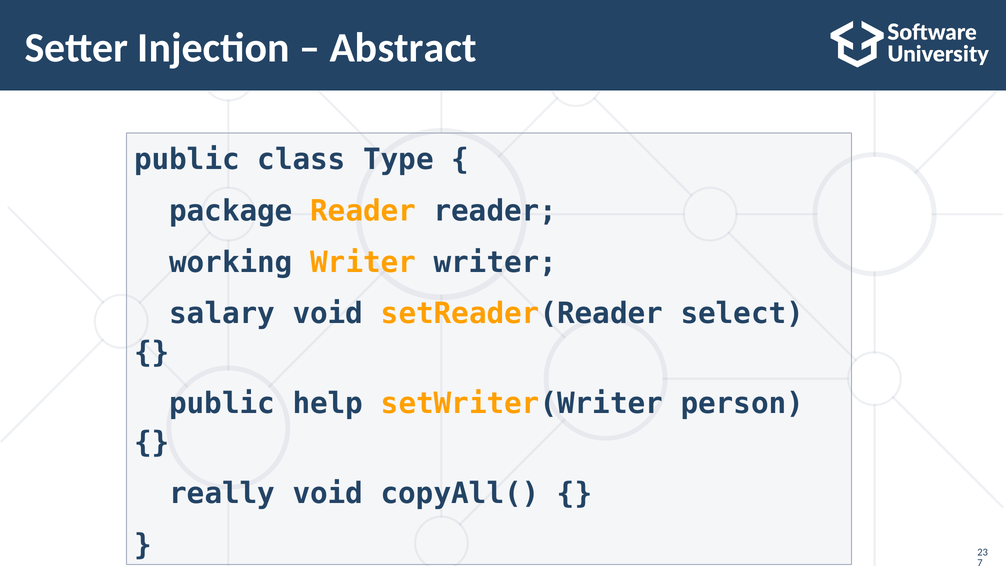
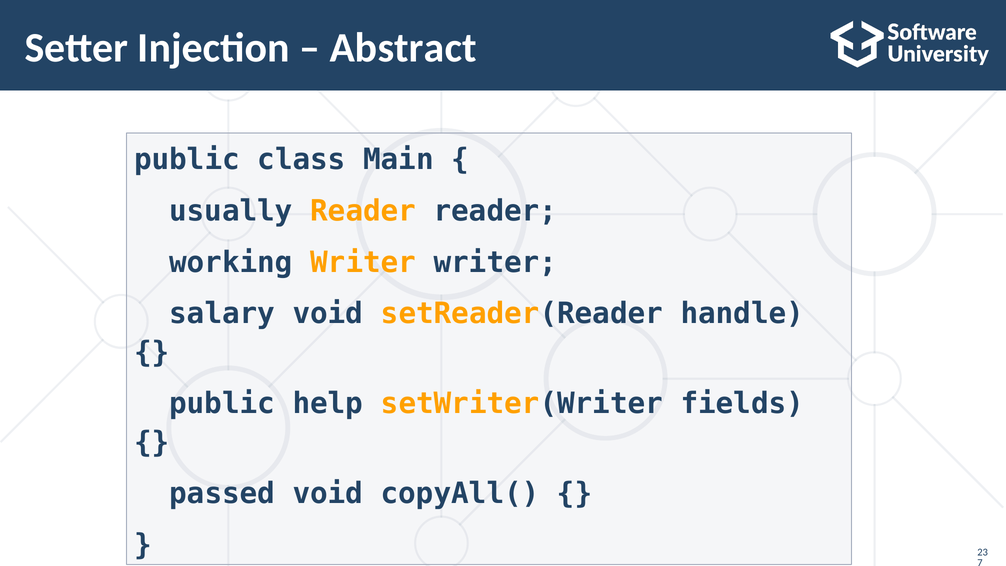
Type: Type -> Main
package: package -> usually
select: select -> handle
person: person -> fields
really: really -> passed
